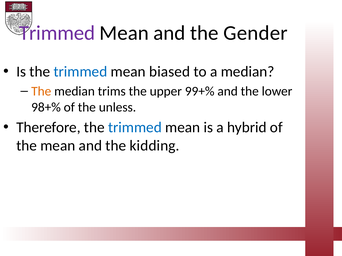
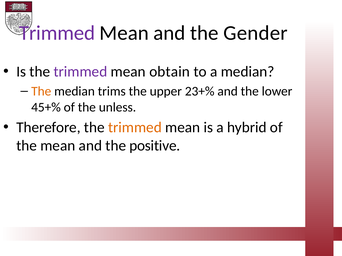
trimmed at (80, 72) colour: blue -> purple
biased: biased -> obtain
99+%: 99+% -> 23+%
98+%: 98+% -> 45+%
trimmed at (135, 128) colour: blue -> orange
kidding: kidding -> positive
